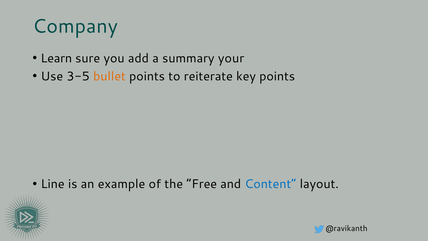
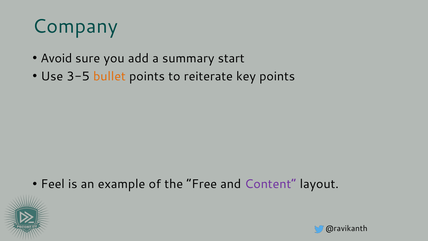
Learn: Learn -> Avoid
your: your -> start
Line: Line -> Feel
Content colour: blue -> purple
